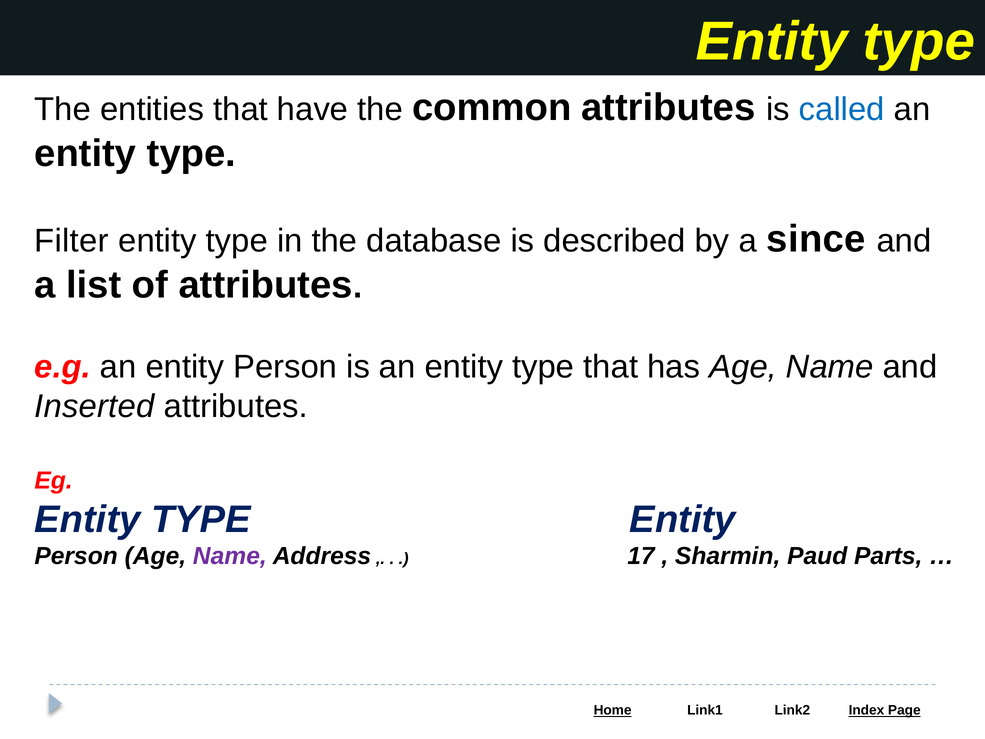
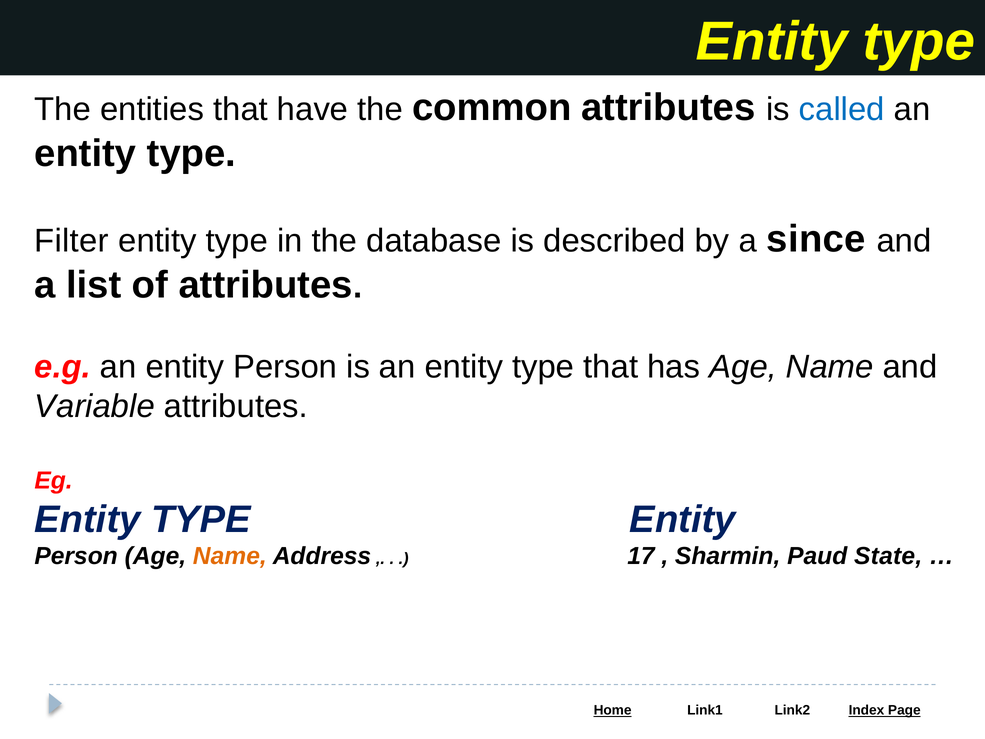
Inserted: Inserted -> Variable
Name at (230, 556) colour: purple -> orange
Parts: Parts -> State
